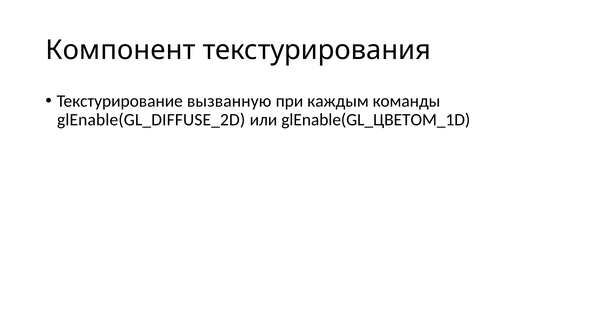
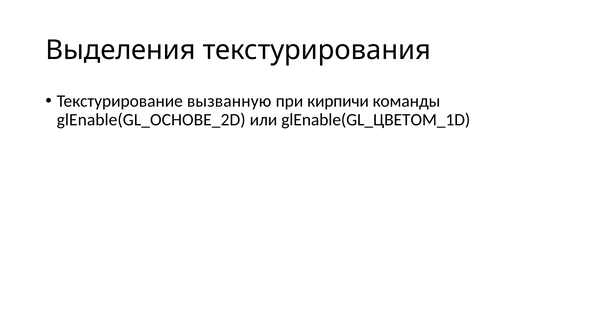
Компонент: Компонент -> Выделения
каждым: каждым -> кирпичи
glEnable(GL_DIFFUSE_2D: glEnable(GL_DIFFUSE_2D -> glEnable(GL_ОСНОВЕ_2D
